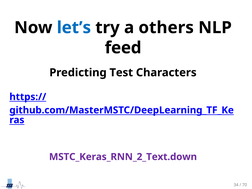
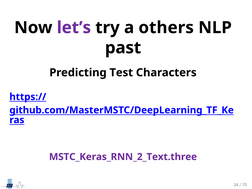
let’s colour: blue -> purple
feed: feed -> past
MSTC_Keras_RNN_2_Text.down: MSTC_Keras_RNN_2_Text.down -> MSTC_Keras_RNN_2_Text.three
